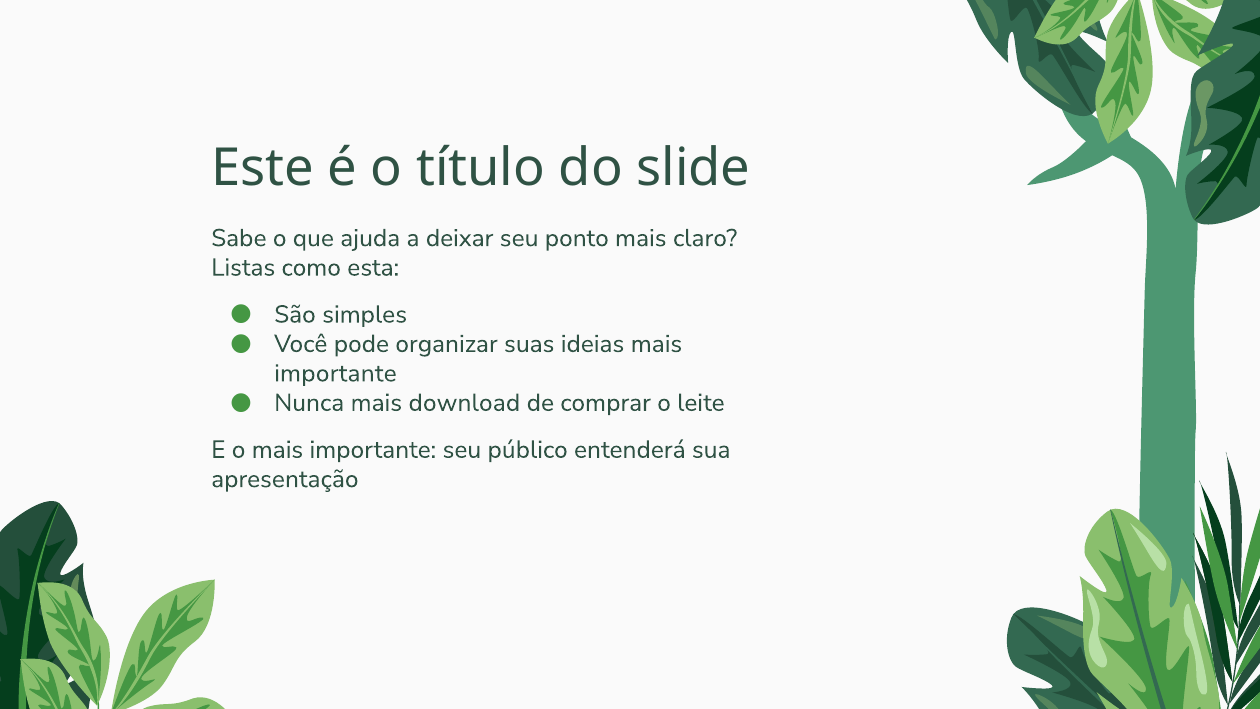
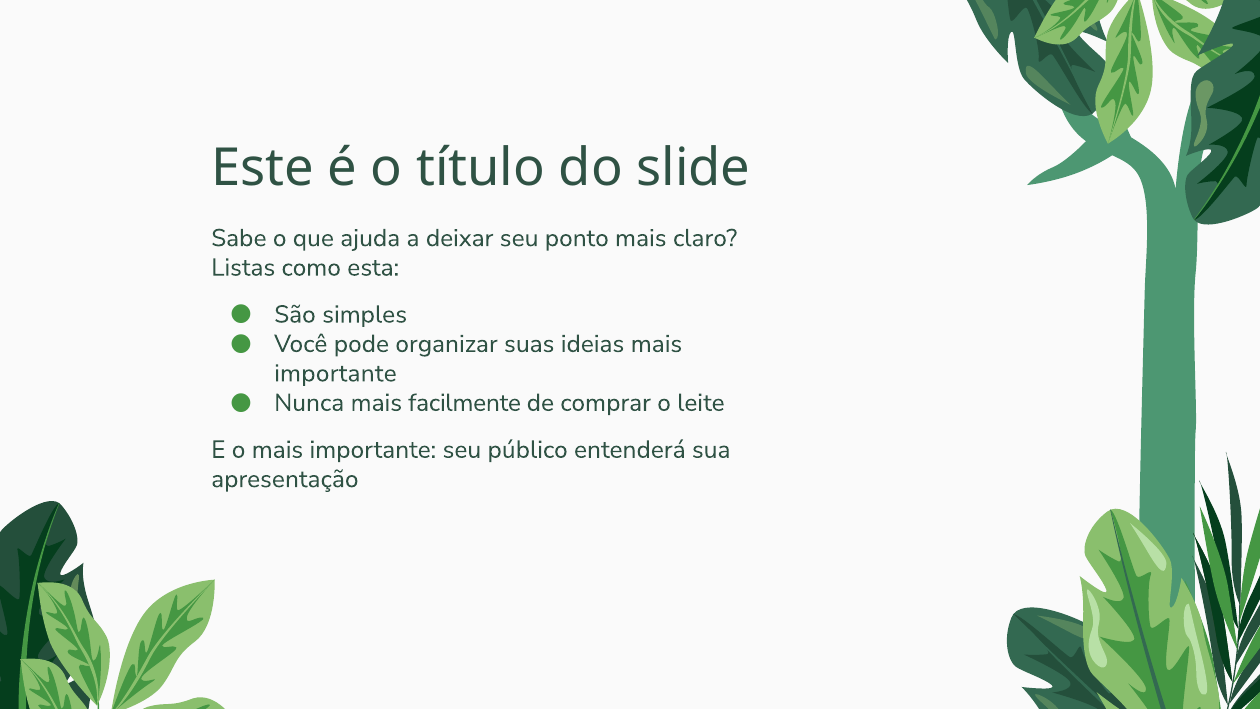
download: download -> facilmente
